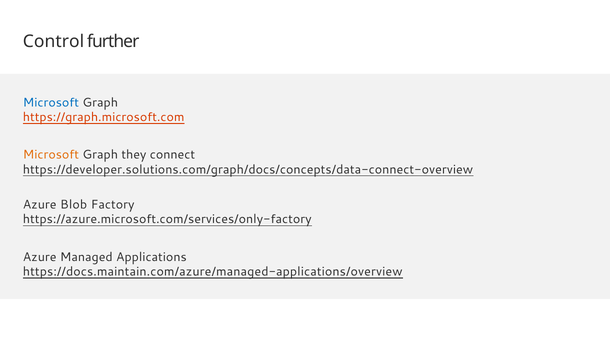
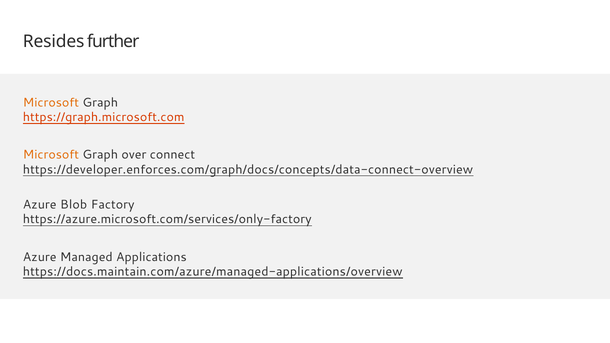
Control: Control -> Resides
Microsoft at (51, 103) colour: blue -> orange
they: they -> over
https://developer.solutions.com/graph/docs/concepts/data-connect-overview: https://developer.solutions.com/graph/docs/concepts/data-connect-overview -> https://developer.enforces.com/graph/docs/concepts/data-connect-overview
